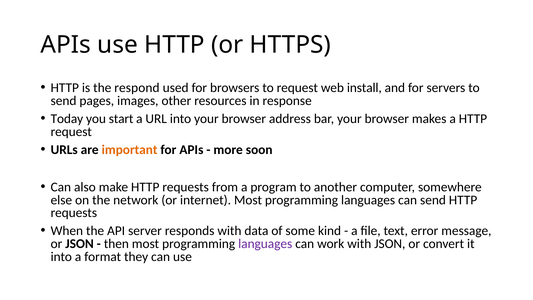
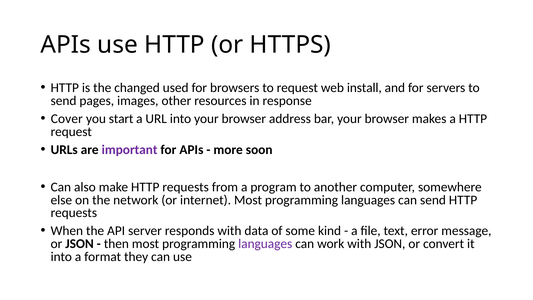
respond: respond -> changed
Today: Today -> Cover
important colour: orange -> purple
